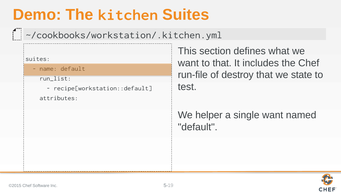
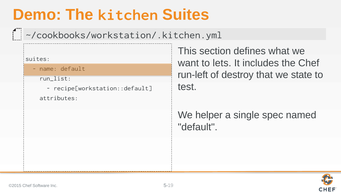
to that: that -> lets
run-file: run-file -> run-left
single want: want -> spec
